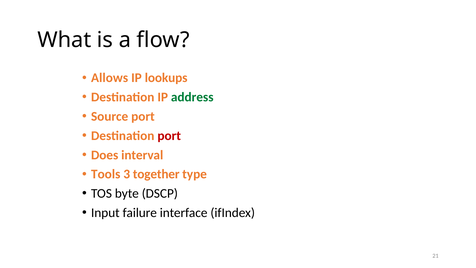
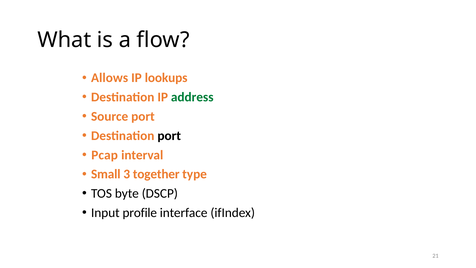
port at (169, 136) colour: red -> black
Does: Does -> Pcap
Tools: Tools -> Small
failure: failure -> profile
